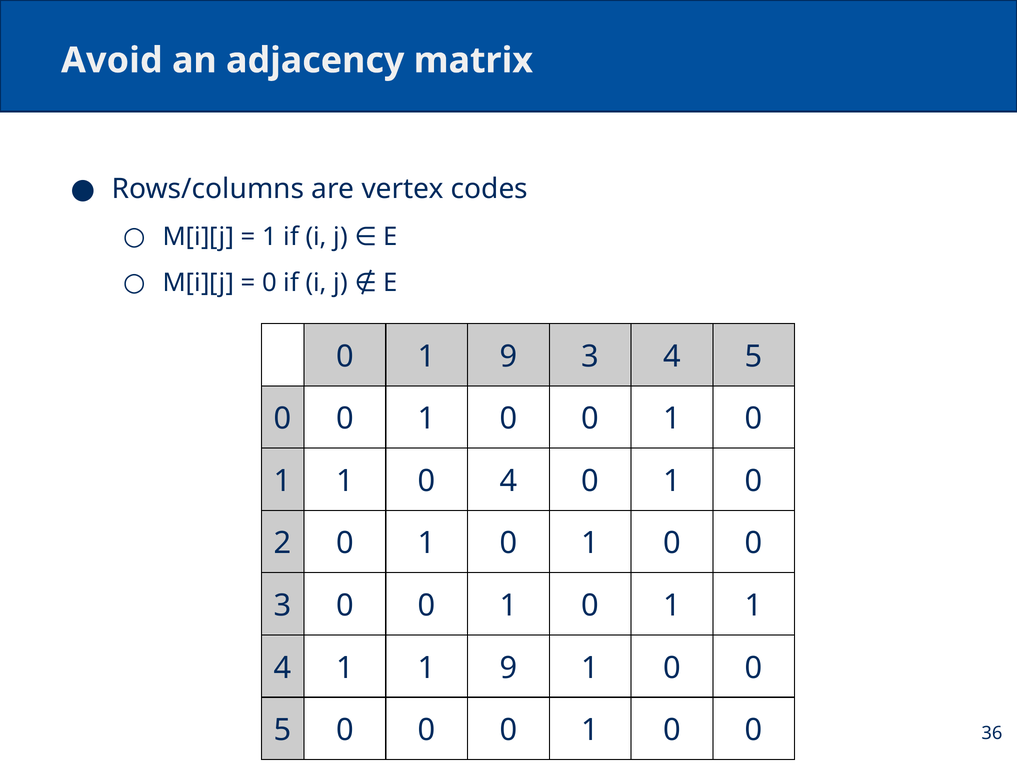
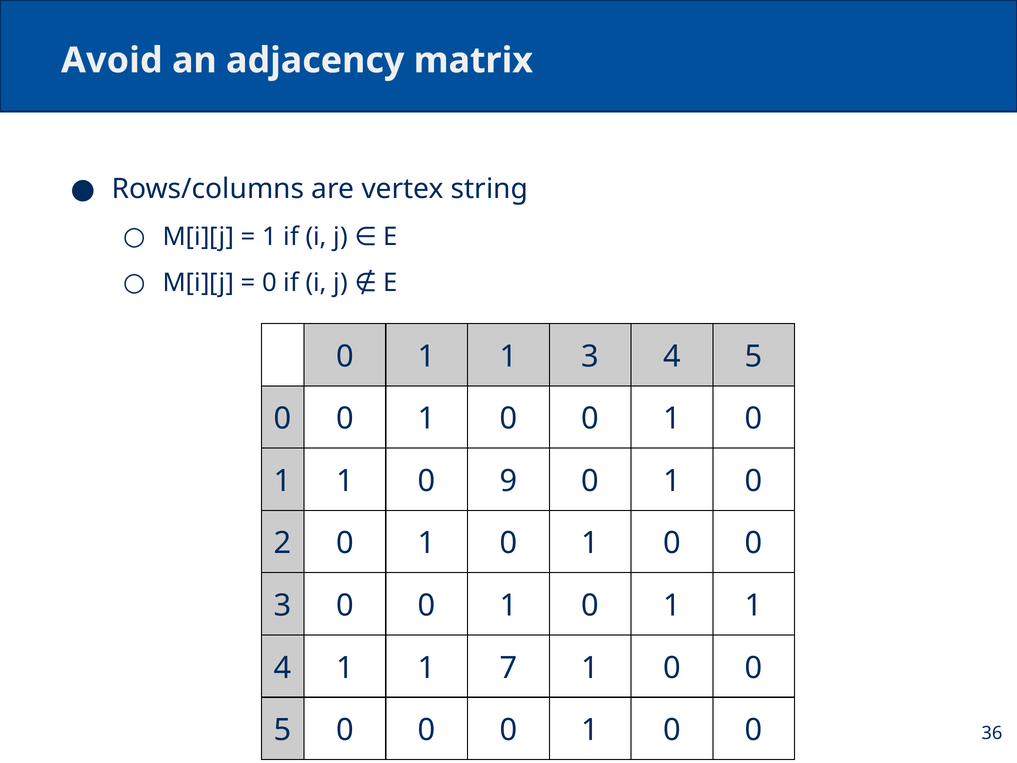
codes: codes -> string
9 at (508, 357): 9 -> 1
0 4: 4 -> 9
1 1 9: 9 -> 7
